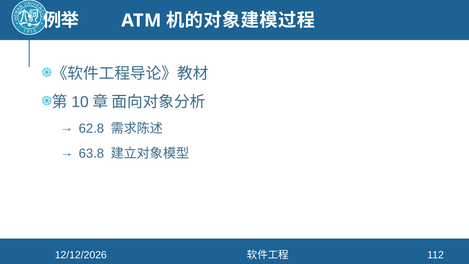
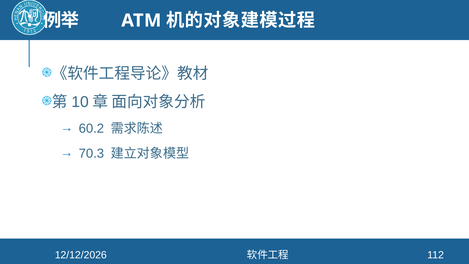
62.8: 62.8 -> 60.2
63.8: 63.8 -> 70.3
